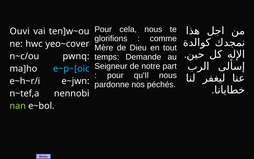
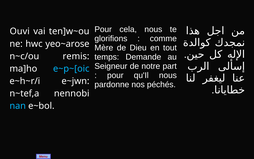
yeo~cover: yeo~cover -> yeo~arose
pwnq: pwnq -> remis
nan colour: light green -> light blue
